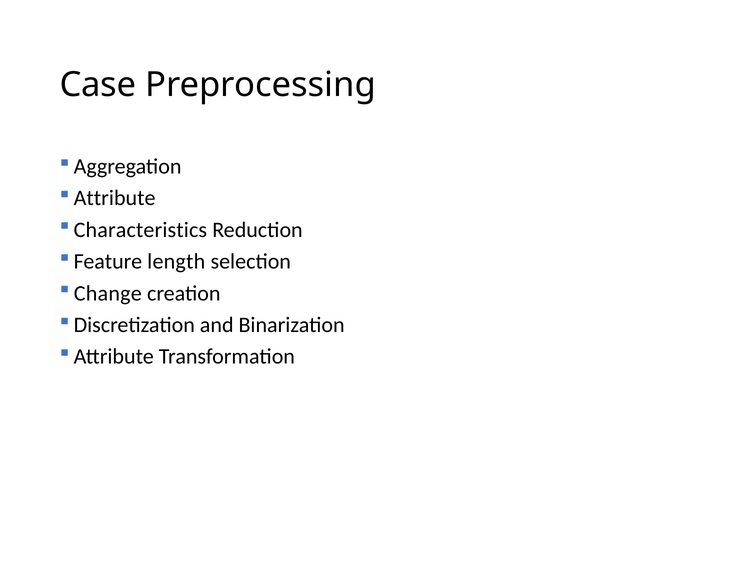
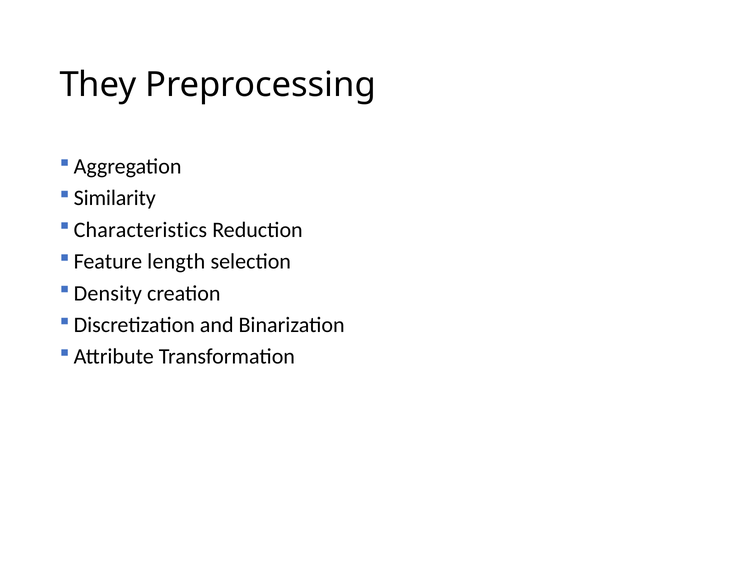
Case: Case -> They
Attribute at (115, 198): Attribute -> Similarity
Change: Change -> Density
